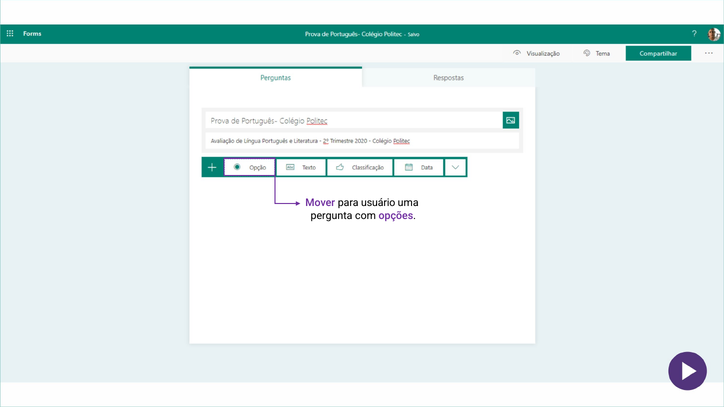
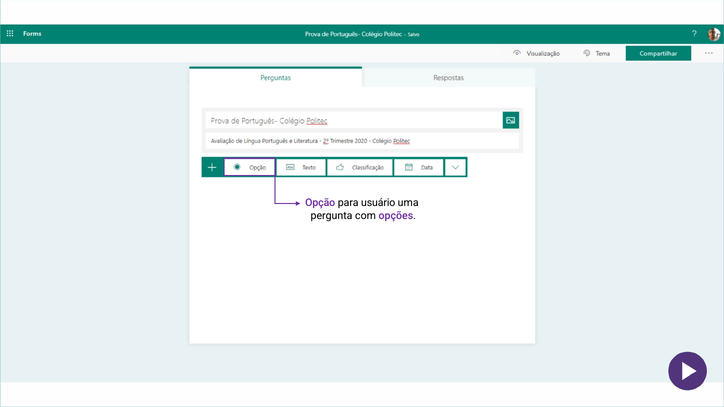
Mover: Mover -> Opção
